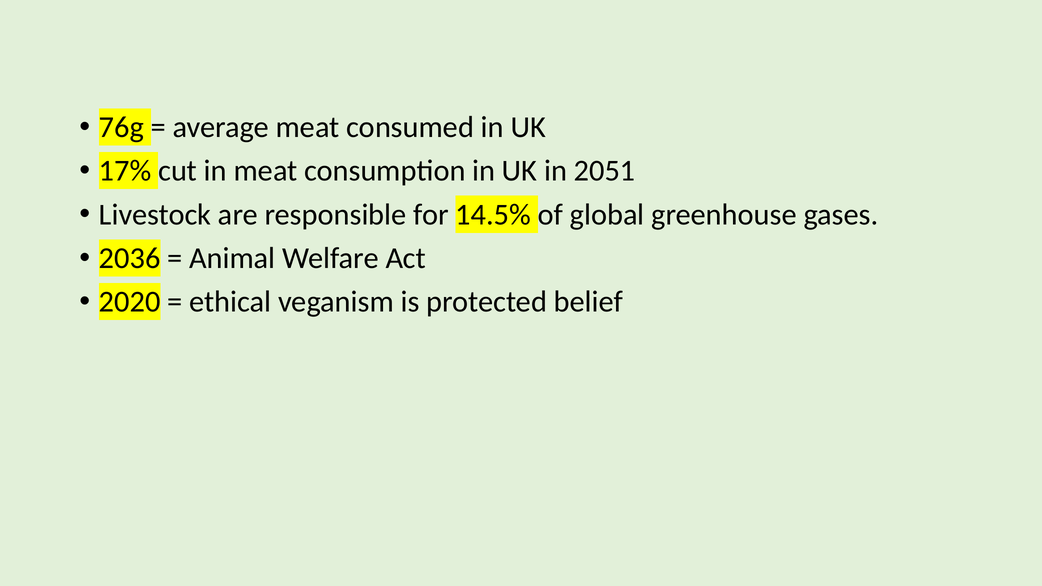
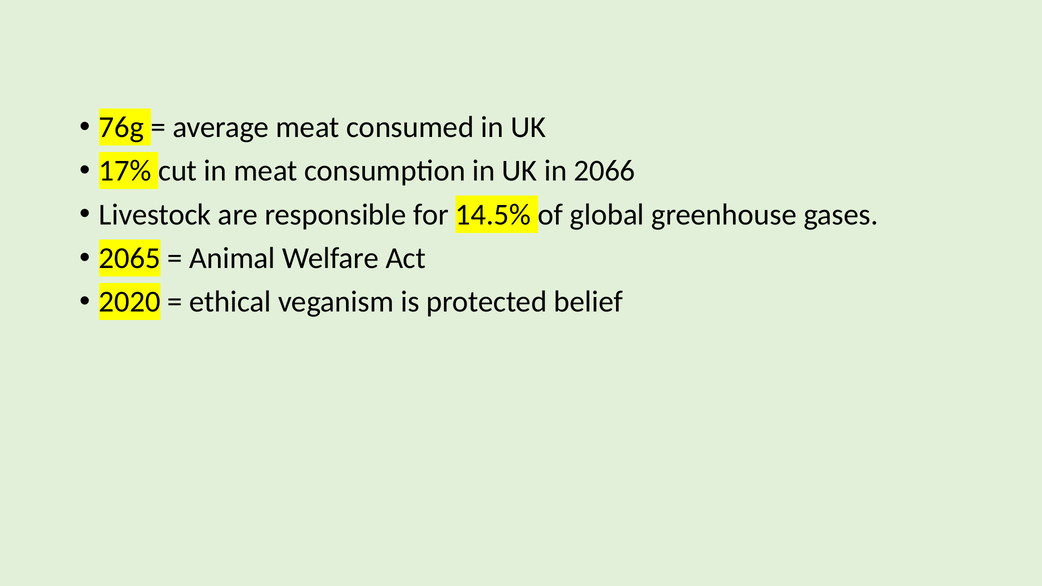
2051: 2051 -> 2066
2036: 2036 -> 2065
